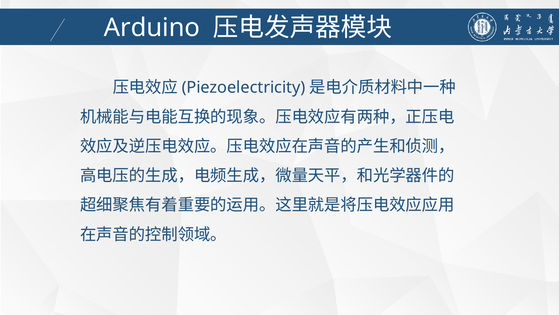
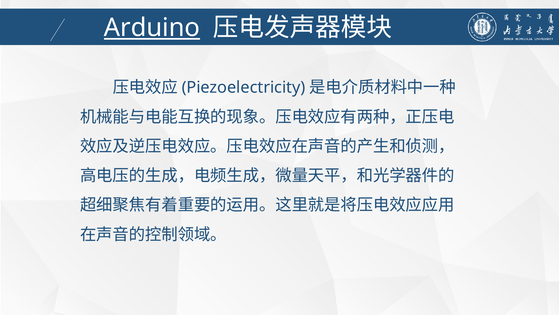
Arduino underline: none -> present
